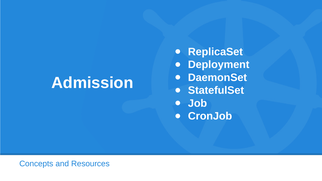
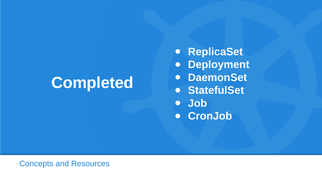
Admission: Admission -> Completed
